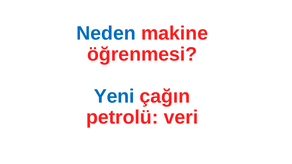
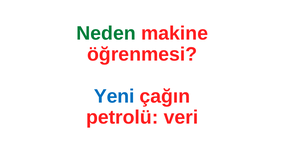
Neden colour: blue -> green
